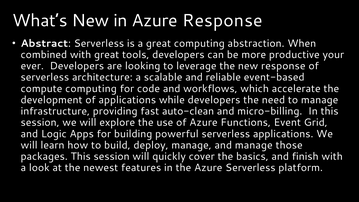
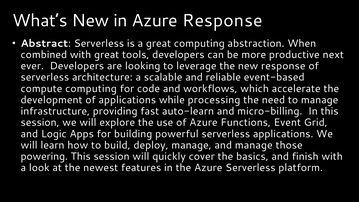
your: your -> next
while developers: developers -> processing
auto-clean: auto-clean -> auto-learn
packages: packages -> powering
